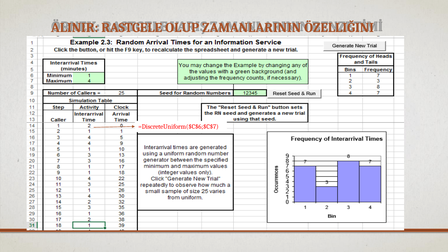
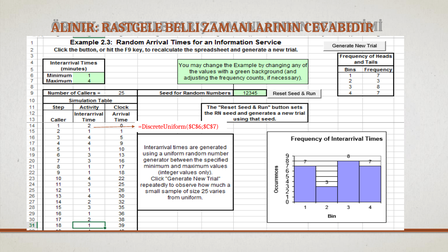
OLUP: OLUP -> BELLI
ÖZELLIĞINI: ÖZELLIĞINI -> CEVABIDIR
